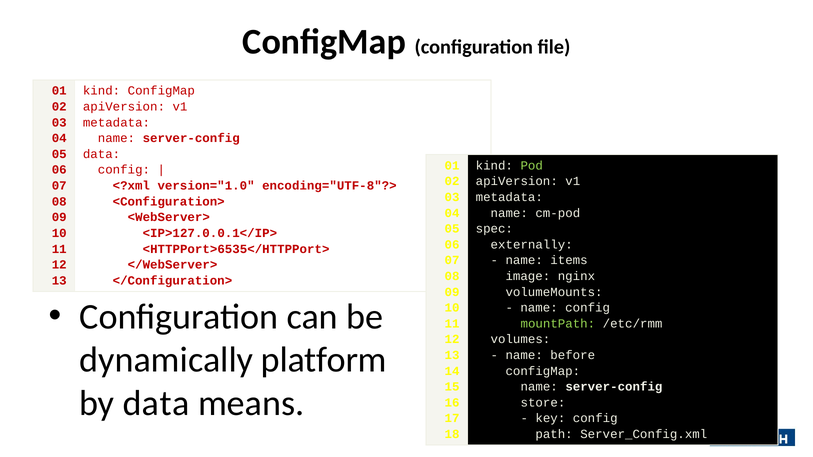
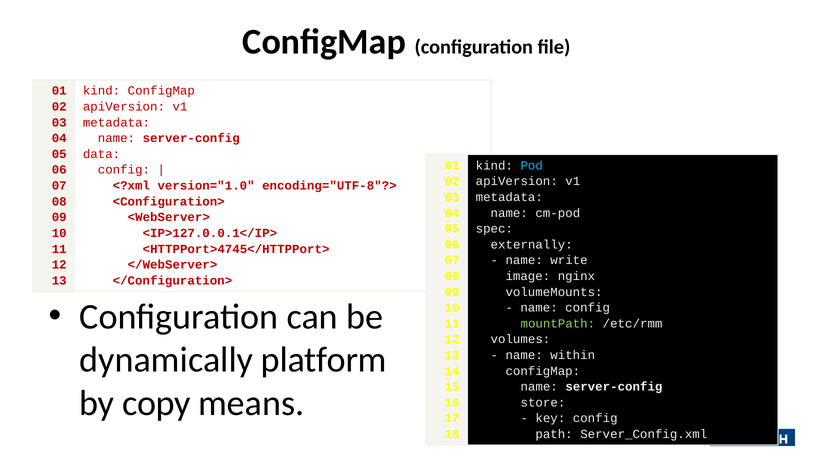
Pod colour: light green -> light blue
<HTTPPort>6535</HTTPPort>: <HTTPPort>6535</HTTPPort> -> <HTTPPort>4745</HTTPPort>
items: items -> write
before: before -> within
by data: data -> copy
